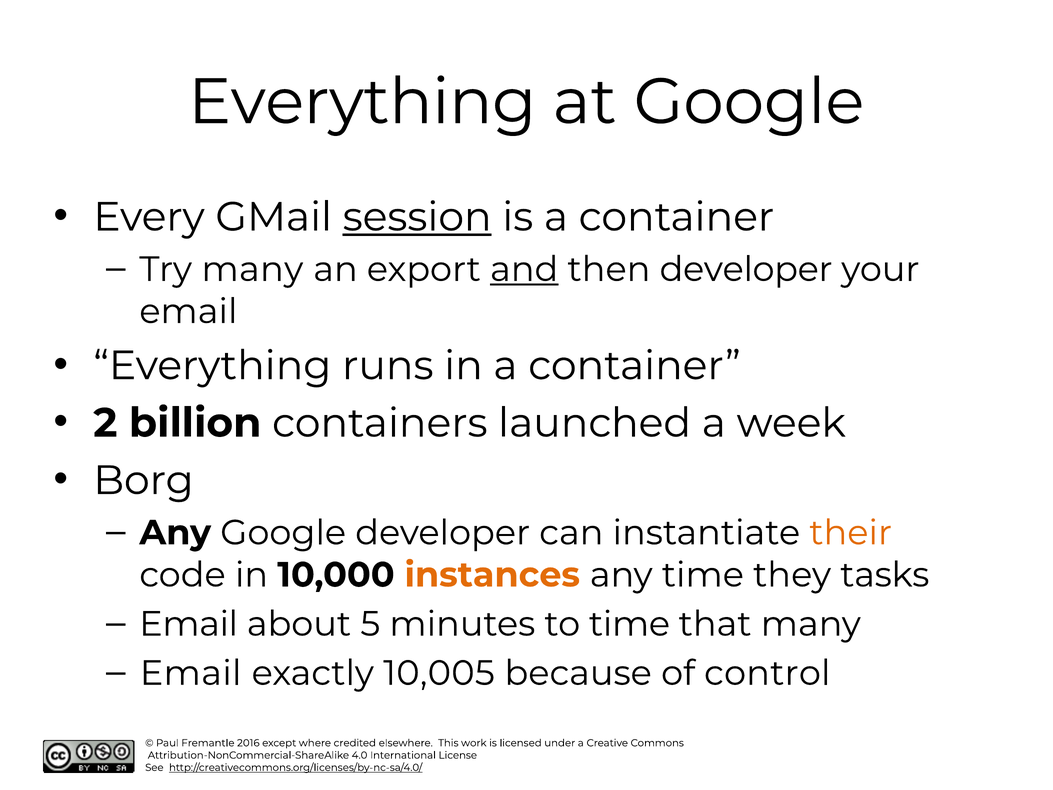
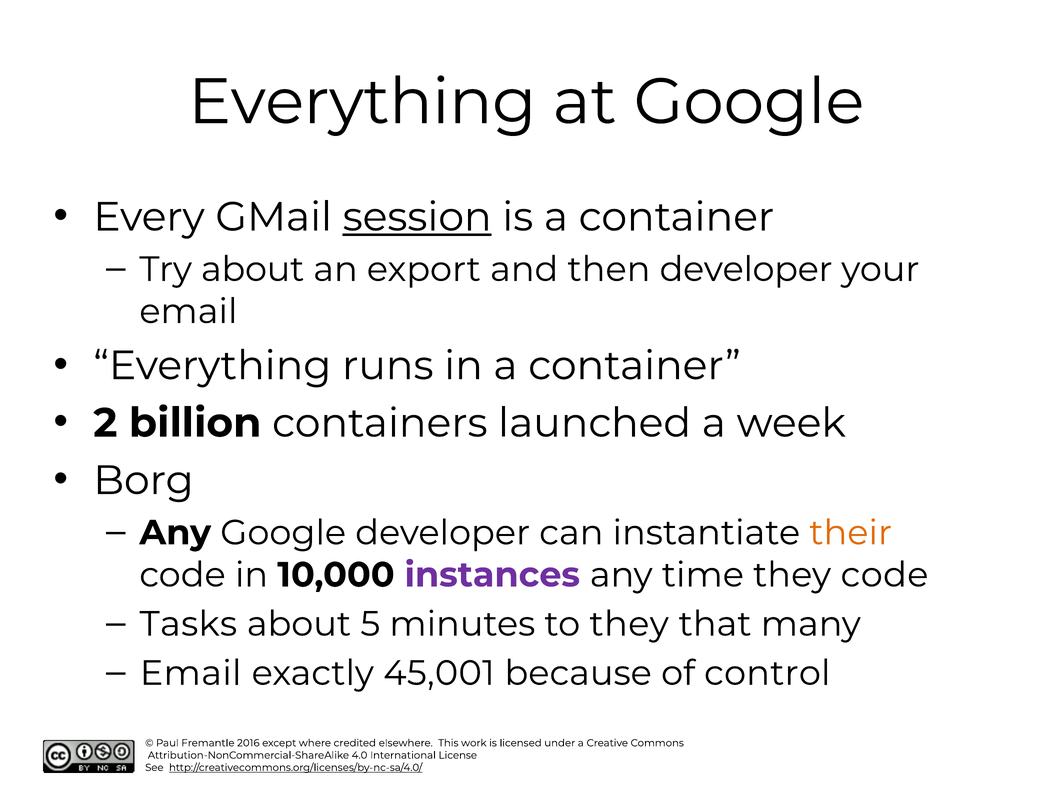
Try many: many -> about
and underline: present -> none
instances colour: orange -> purple
they tasks: tasks -> code
Email at (189, 624): Email -> Tasks
to time: time -> they
10,005: 10,005 -> 45,001
